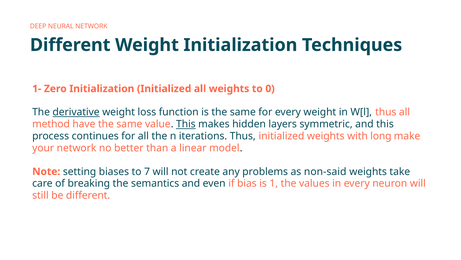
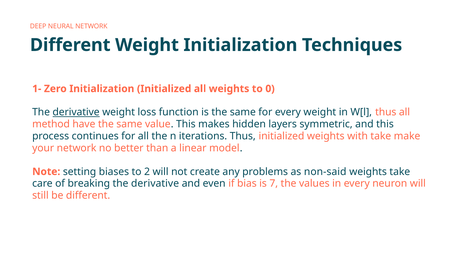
This at (186, 124) underline: present -> none
with long: long -> take
7: 7 -> 2
breaking the semantics: semantics -> derivative
1: 1 -> 7
